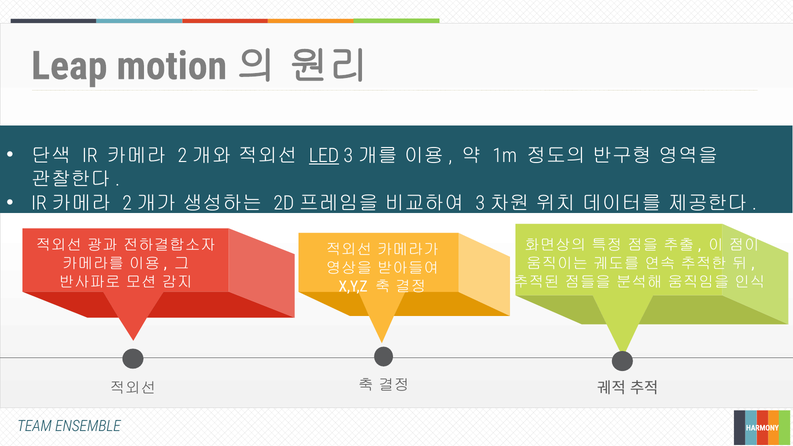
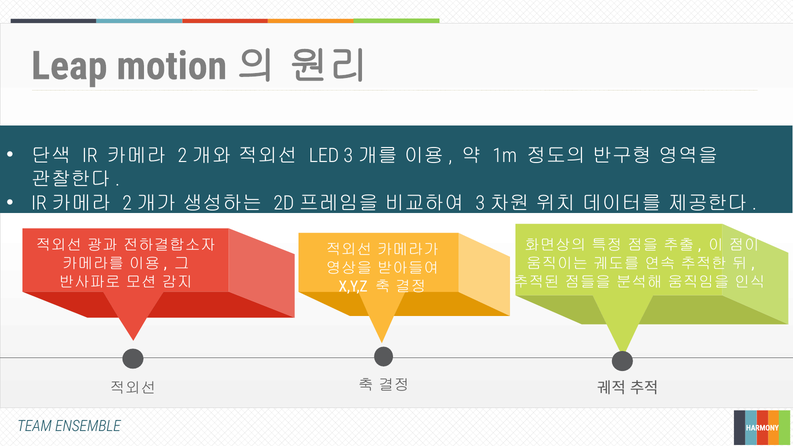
LED underline: present -> none
